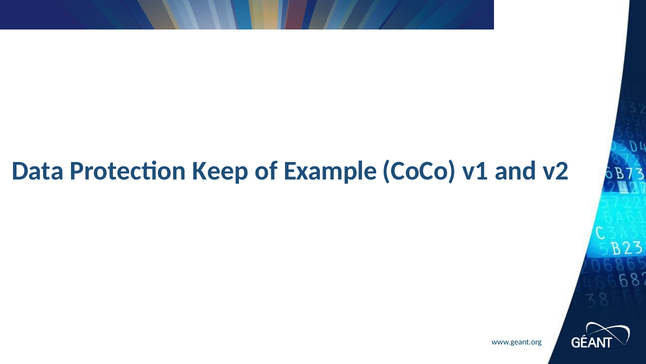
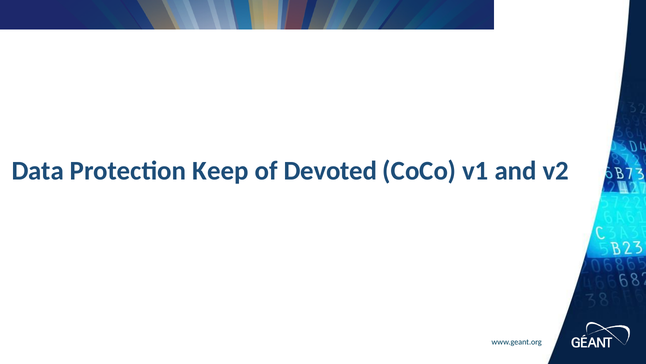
Example: Example -> Devoted
